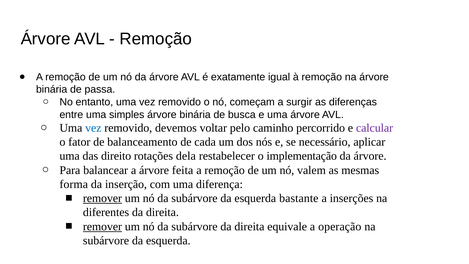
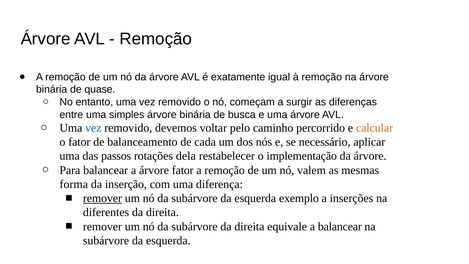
passa: passa -> quase
calcular colour: purple -> orange
direito: direito -> passos
árvore feita: feita -> fator
bastante: bastante -> exemplo
remover at (102, 226) underline: present -> none
a operação: operação -> balancear
